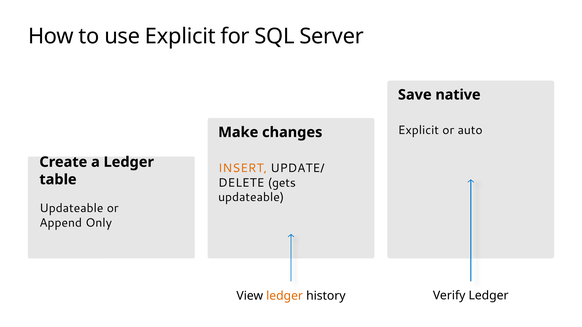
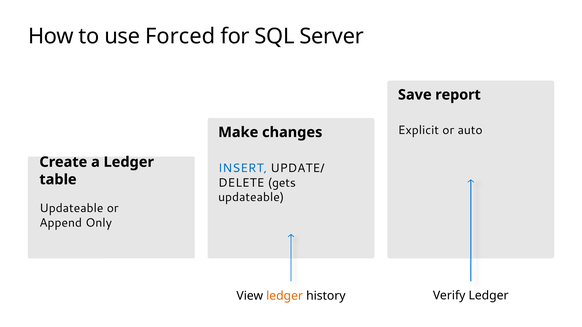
use Explicit: Explicit -> Forced
native: native -> report
INSERT colour: orange -> blue
